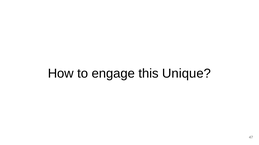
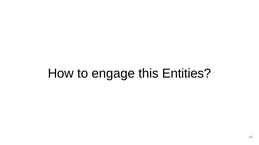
Unique: Unique -> Entities
